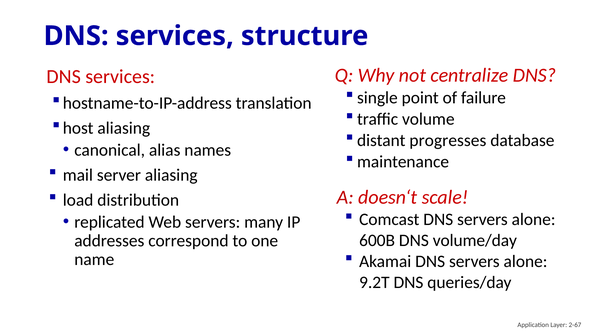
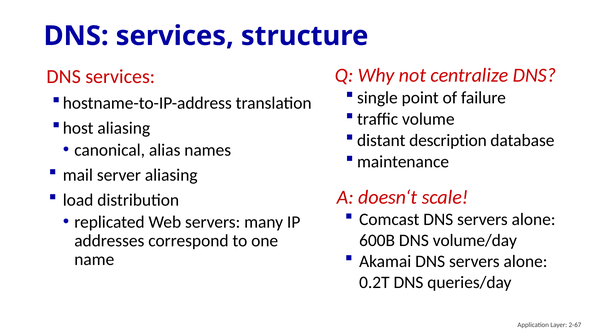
progresses: progresses -> description
9.2T: 9.2T -> 0.2T
